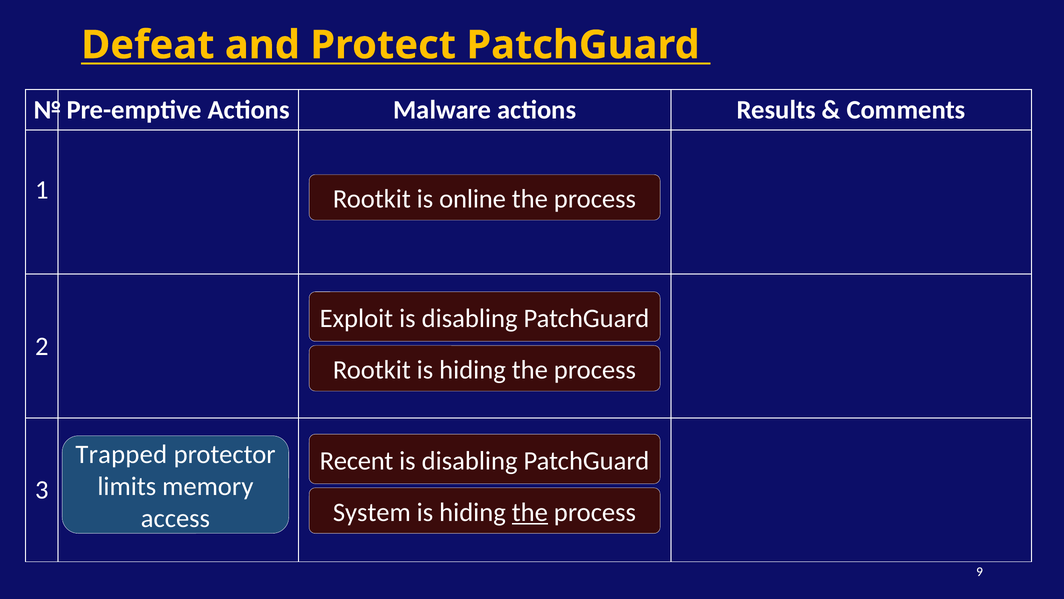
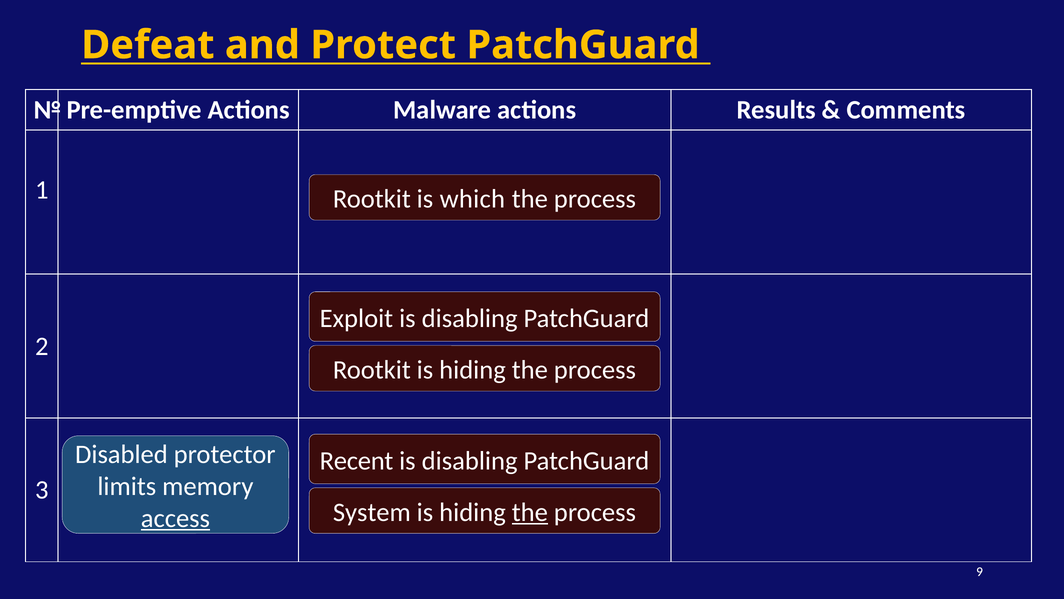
online: online -> which
Trapped: Trapped -> Disabled
access underline: none -> present
